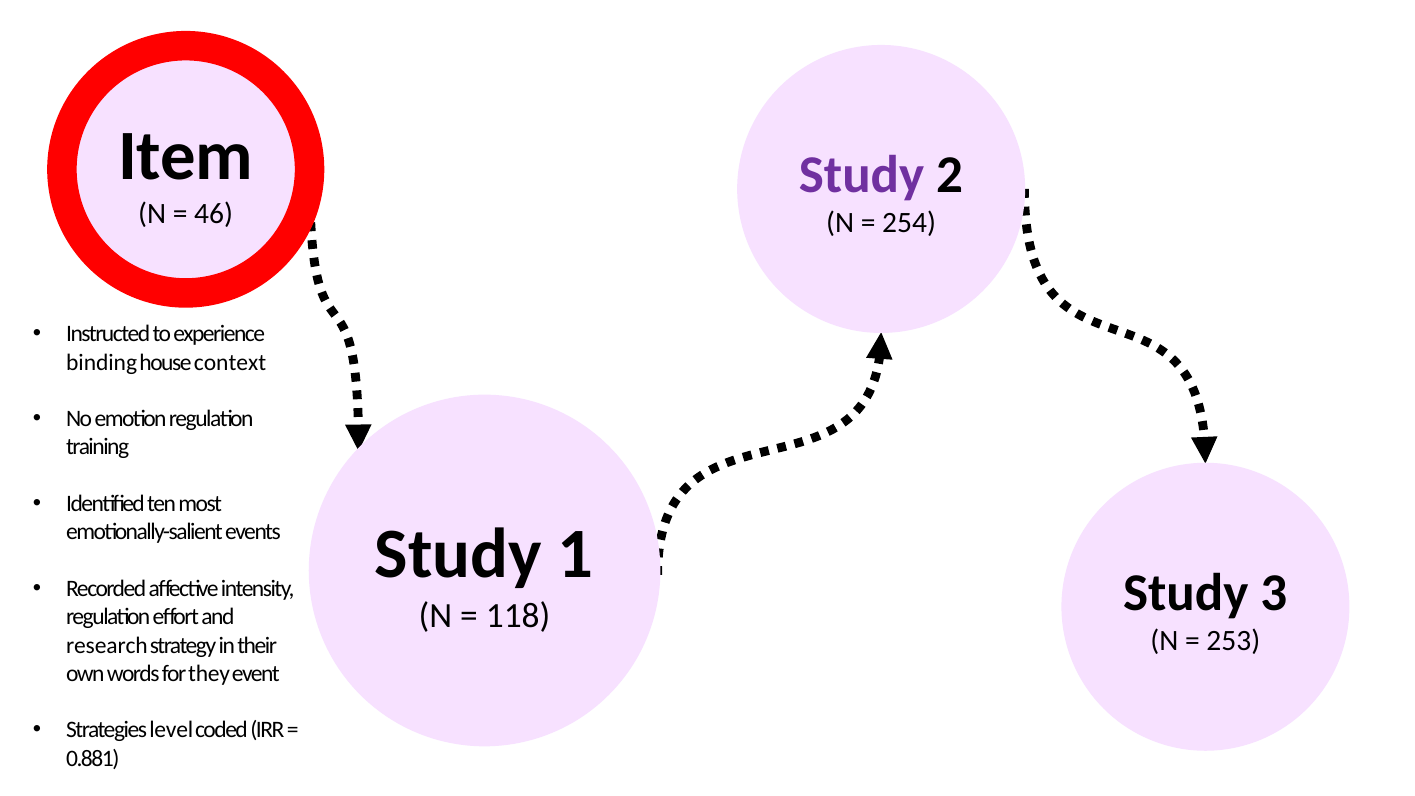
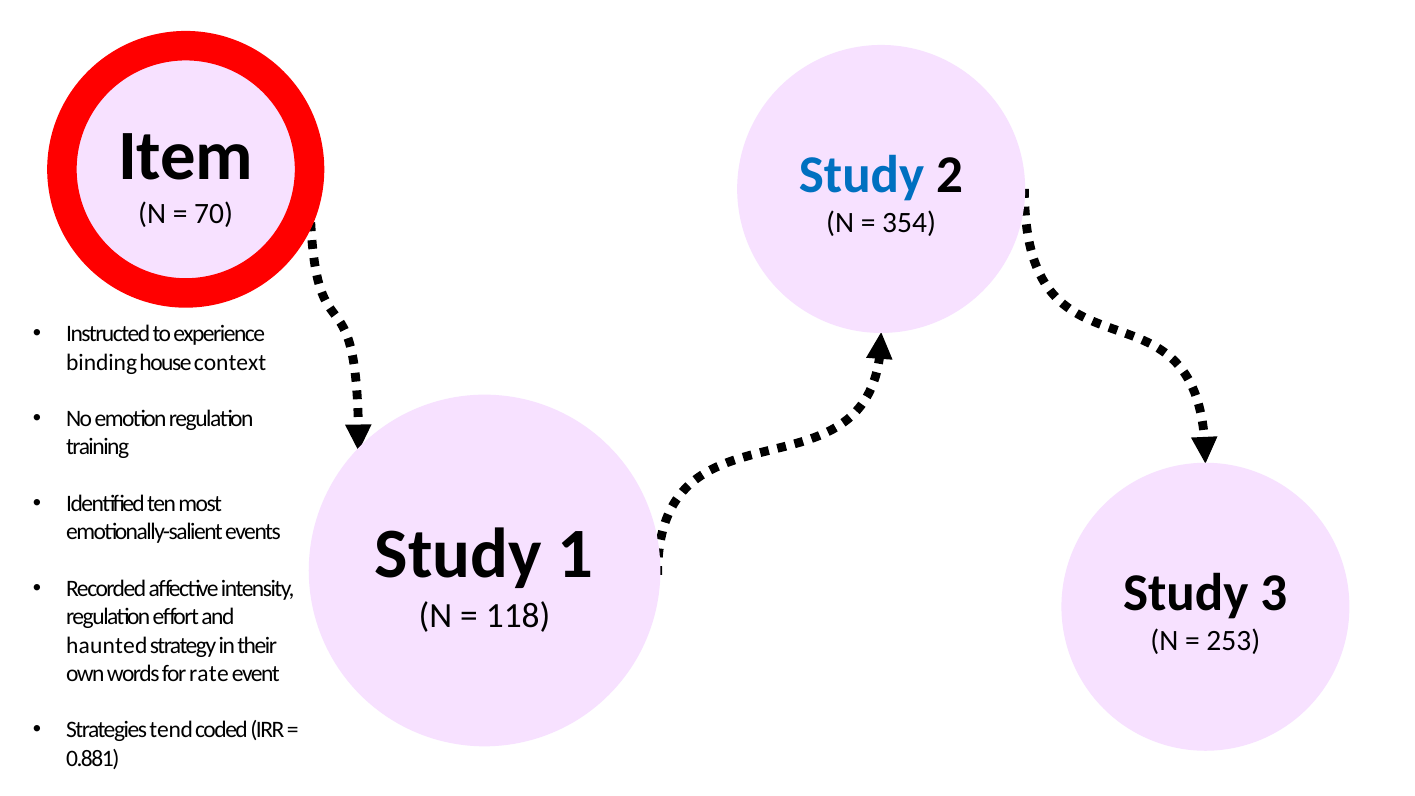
Study at (862, 175) colour: purple -> blue
46: 46 -> 70
254: 254 -> 354
research: research -> haunted
they: they -> rate
level: level -> tend
